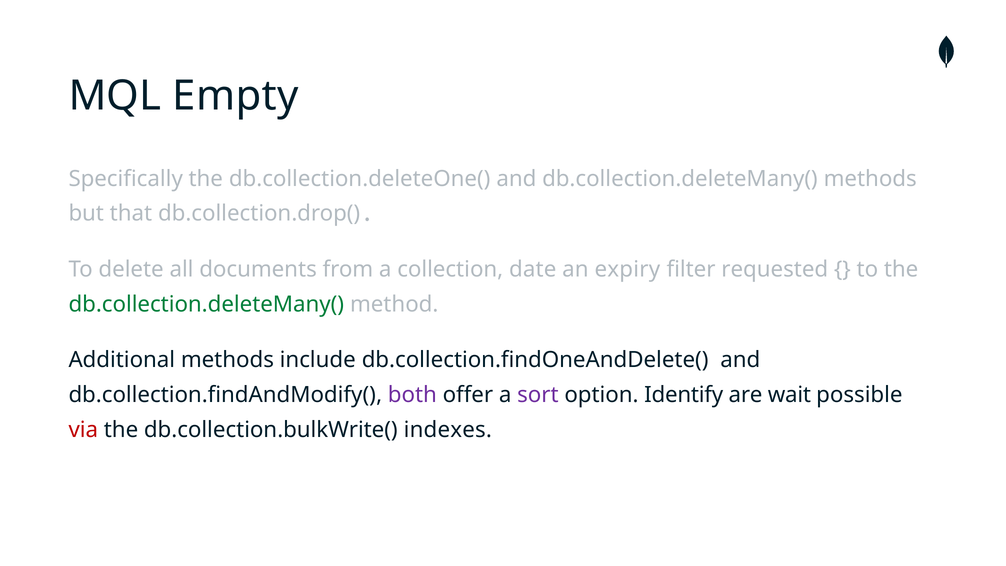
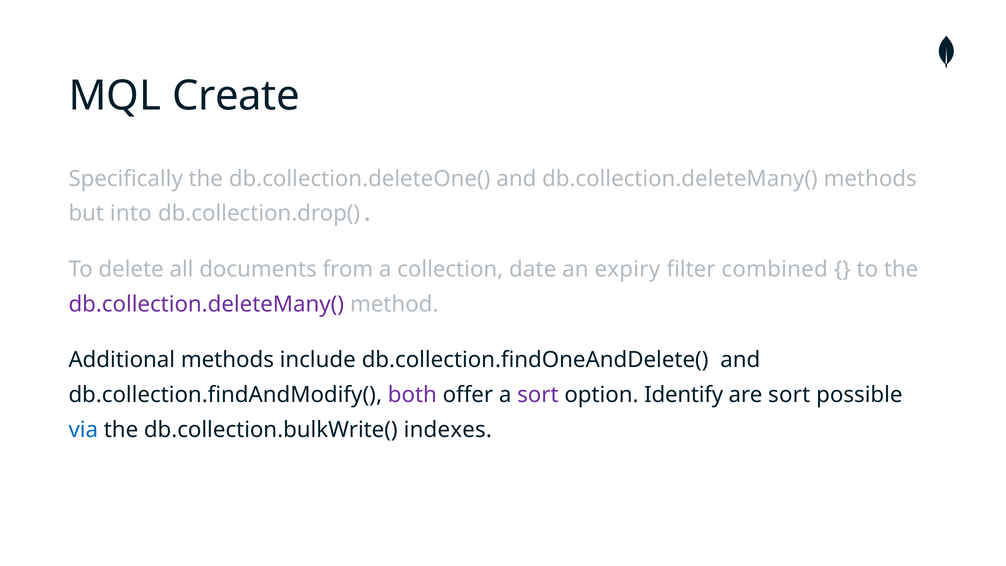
Empty: Empty -> Create
that: that -> into
requested: requested -> combined
db.collection.deleteMany( at (206, 304) colour: green -> purple
are wait: wait -> sort
via colour: red -> blue
